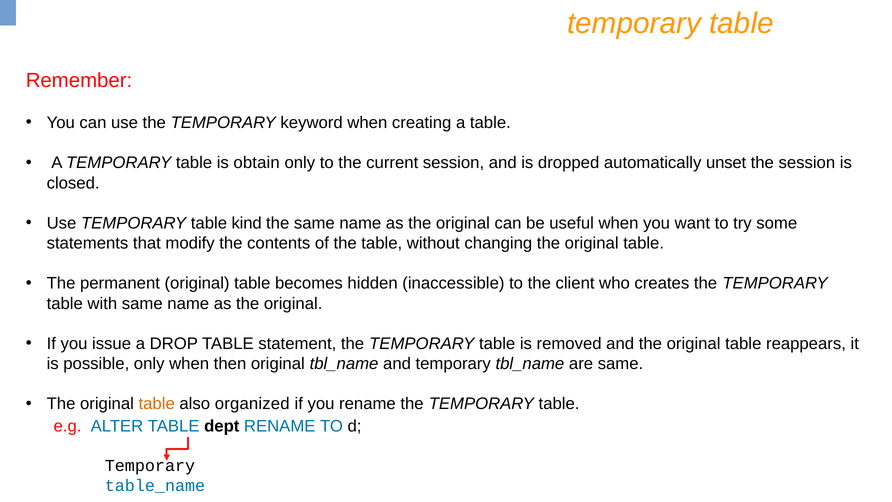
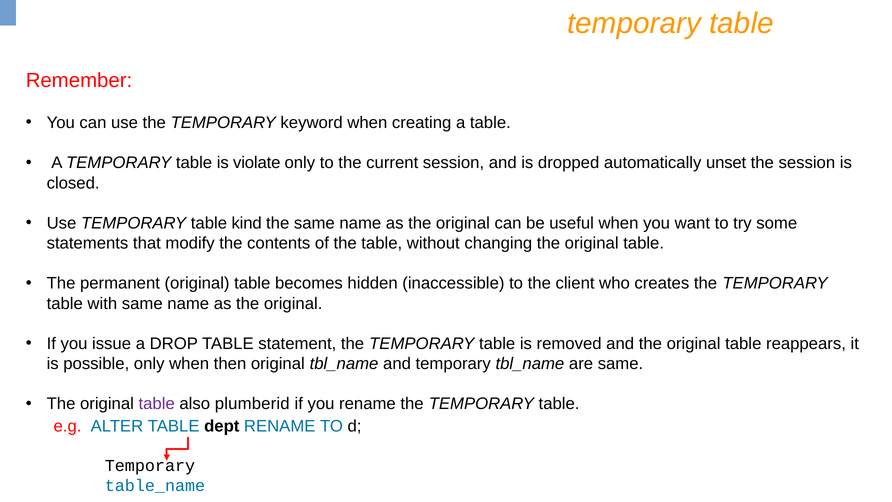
obtain: obtain -> violate
table at (157, 404) colour: orange -> purple
organized: organized -> plumberid
